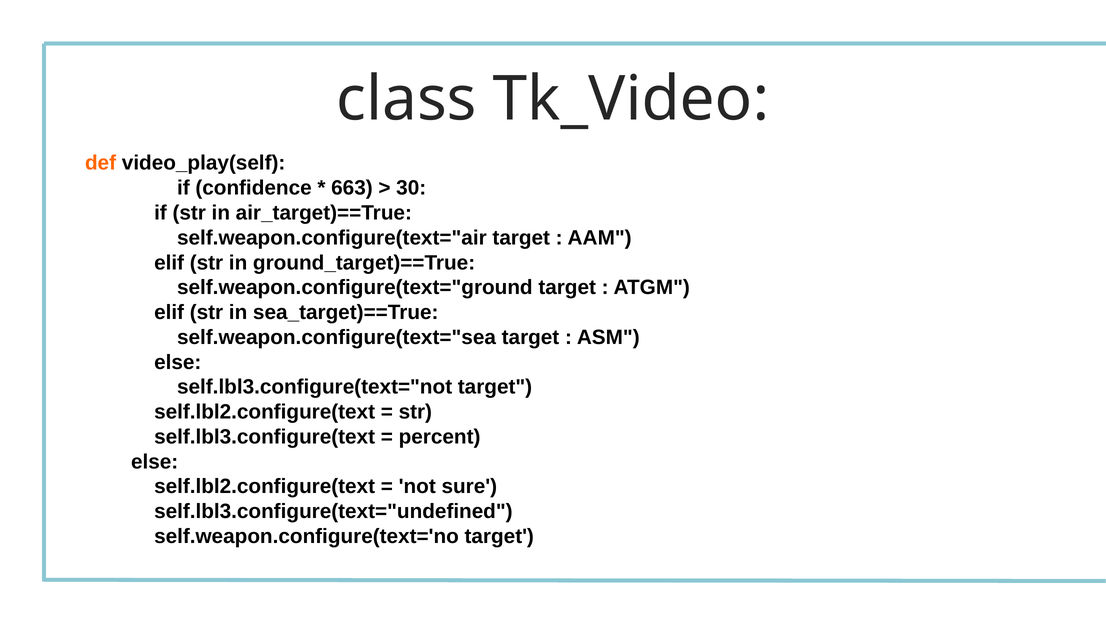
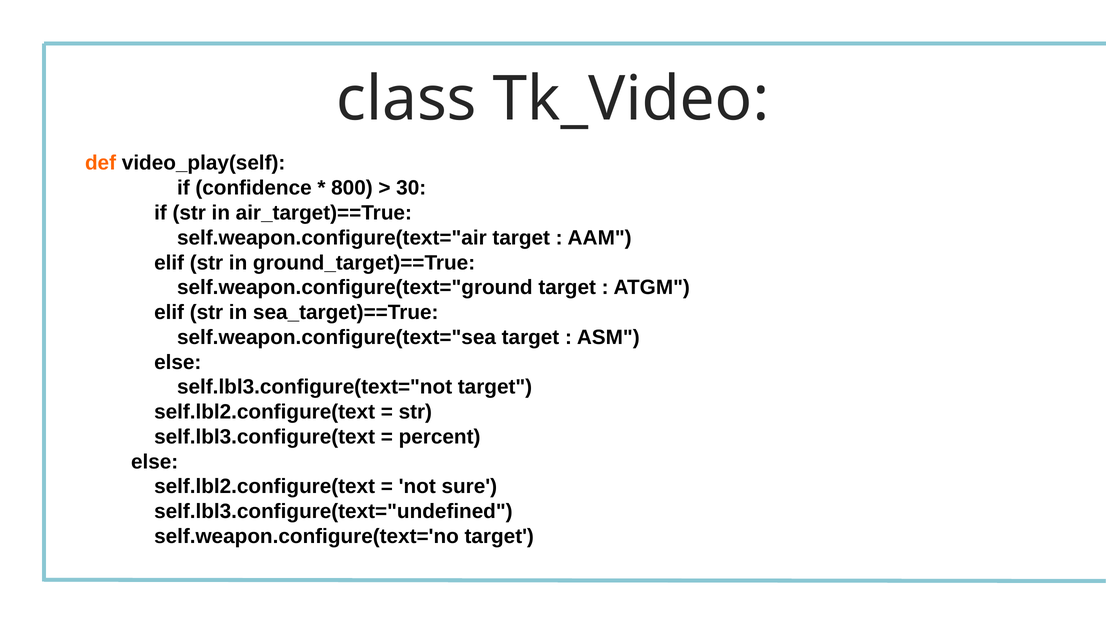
663: 663 -> 800
